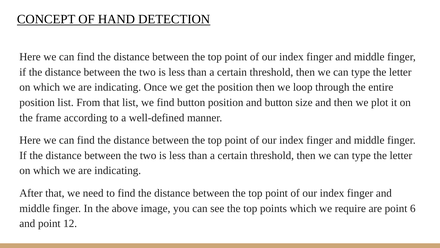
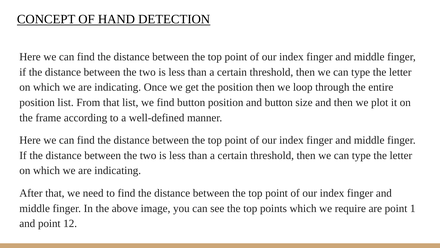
6: 6 -> 1
